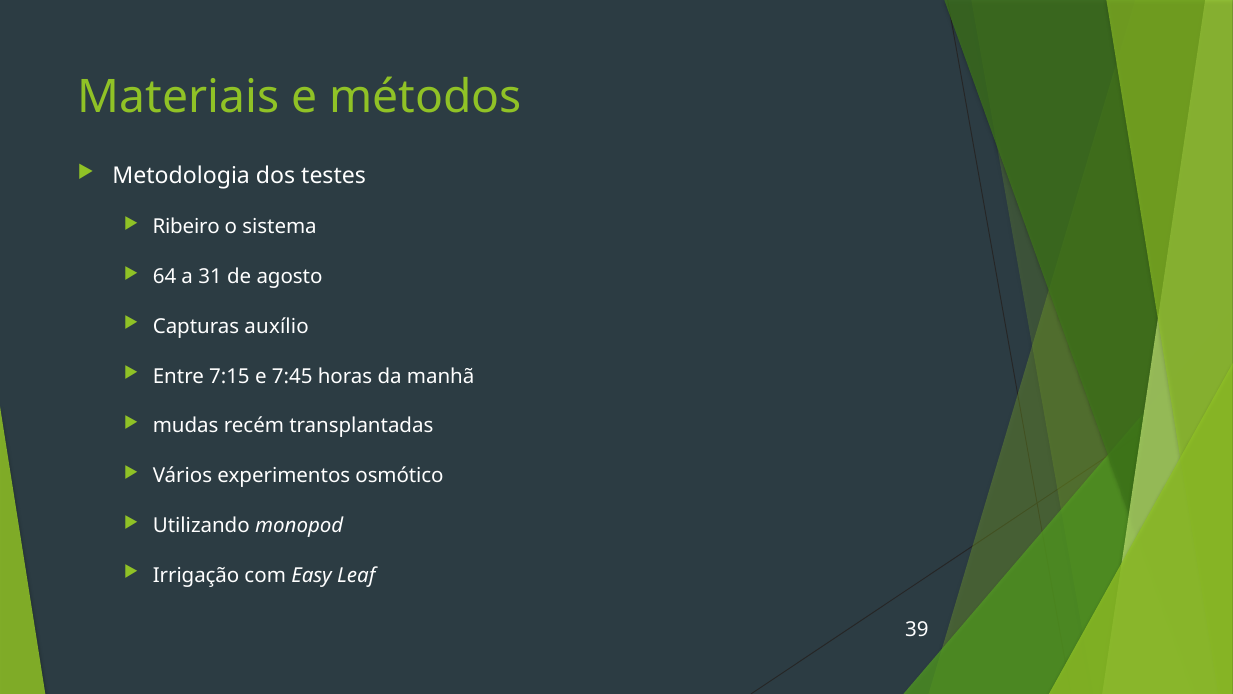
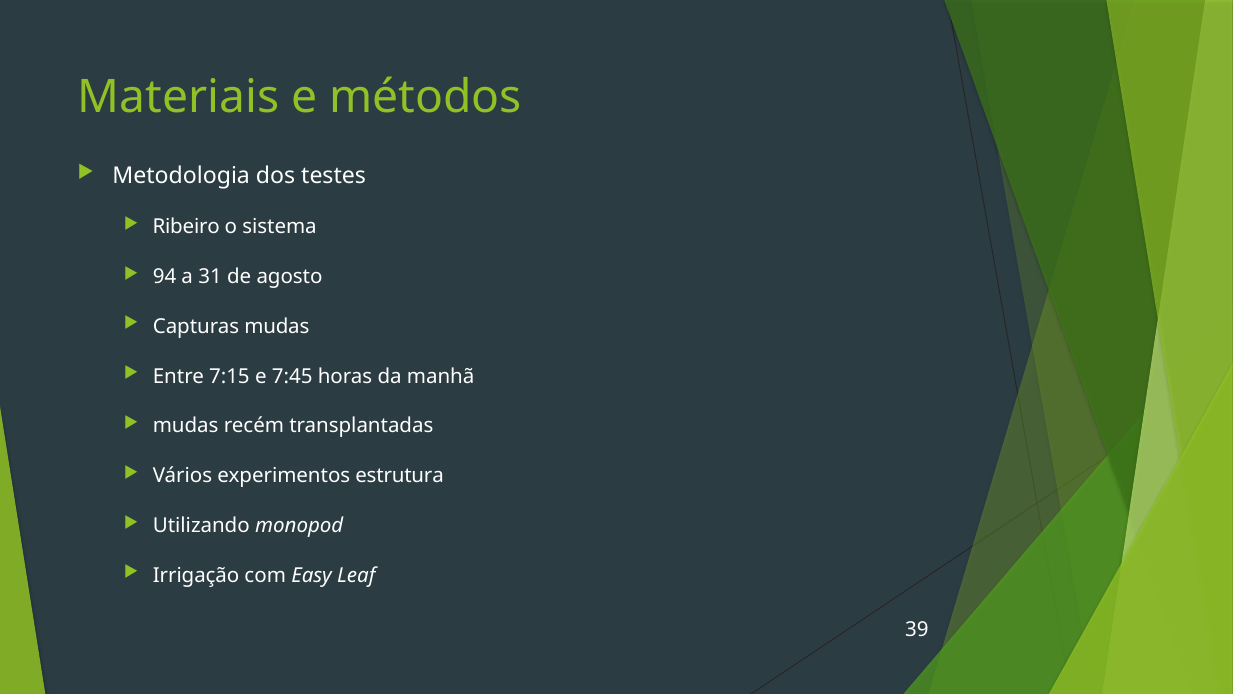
64: 64 -> 94
Capturas auxílio: auxílio -> mudas
osmótico: osmótico -> estrutura
